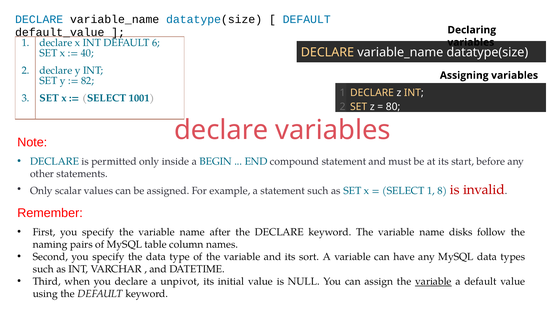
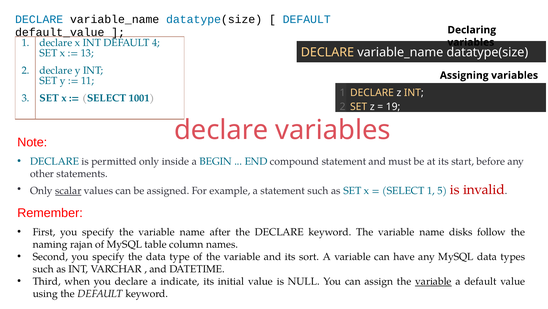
6: 6 -> 4
40: 40 -> 13
82: 82 -> 11
80: 80 -> 19
scalar underline: none -> present
8: 8 -> 5
pairs: pairs -> rajan
unpivot: unpivot -> indicate
